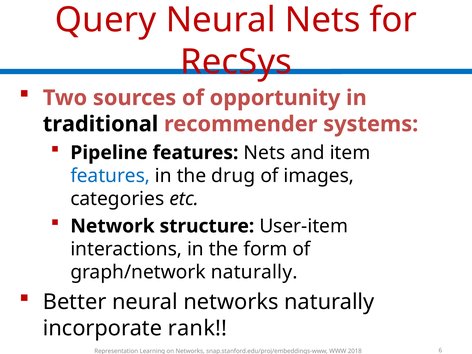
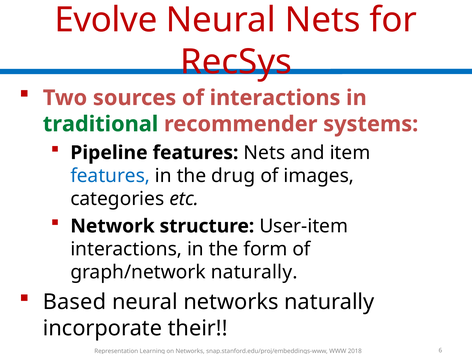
Query: Query -> Evolve
of opportunity: opportunity -> interactions
traditional colour: black -> green
Better: Better -> Based
rank: rank -> their
